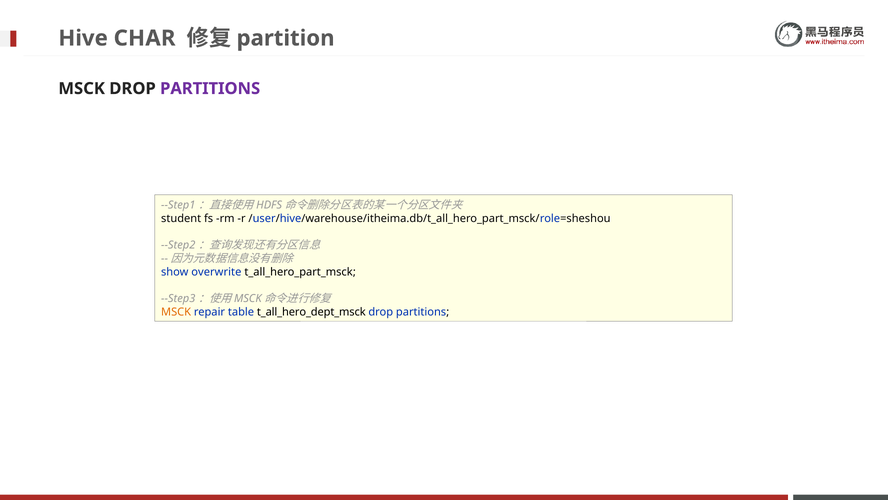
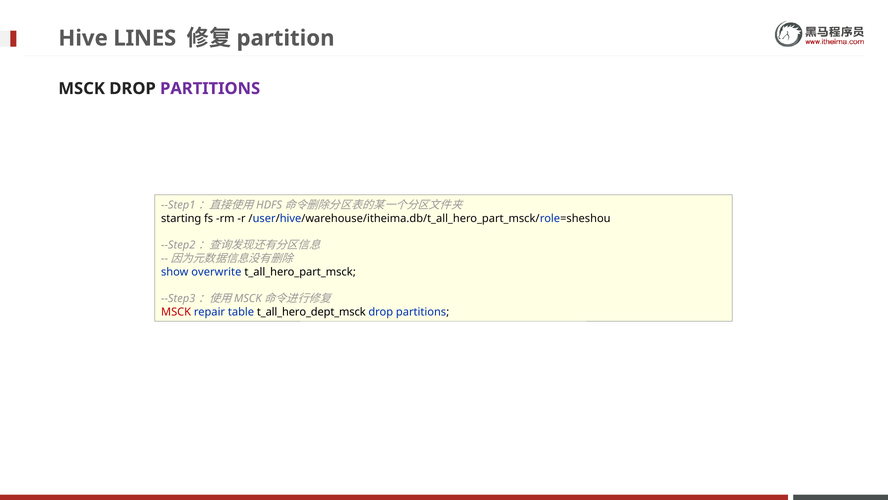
CHAR: CHAR -> LINES
student: student -> starting
MSCK at (176, 312) colour: orange -> red
